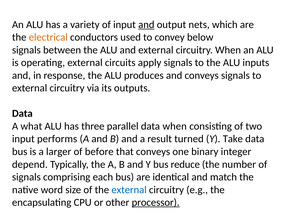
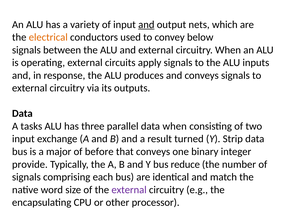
what: what -> tasks
performs: performs -> exchange
Take: Take -> Strip
larger: larger -> major
depend: depend -> provide
external at (129, 189) colour: blue -> purple
processor underline: present -> none
